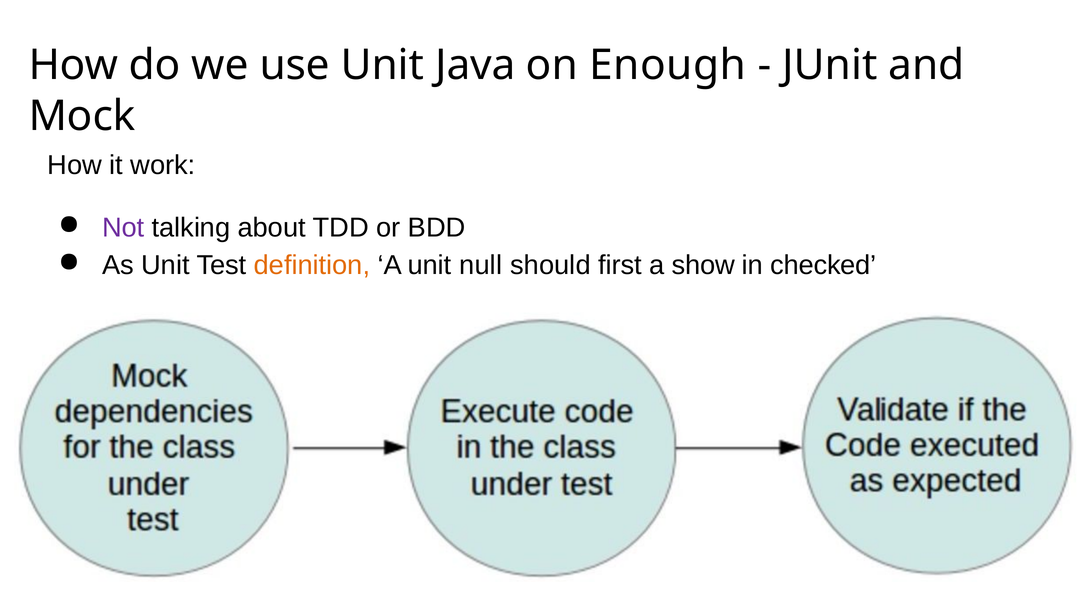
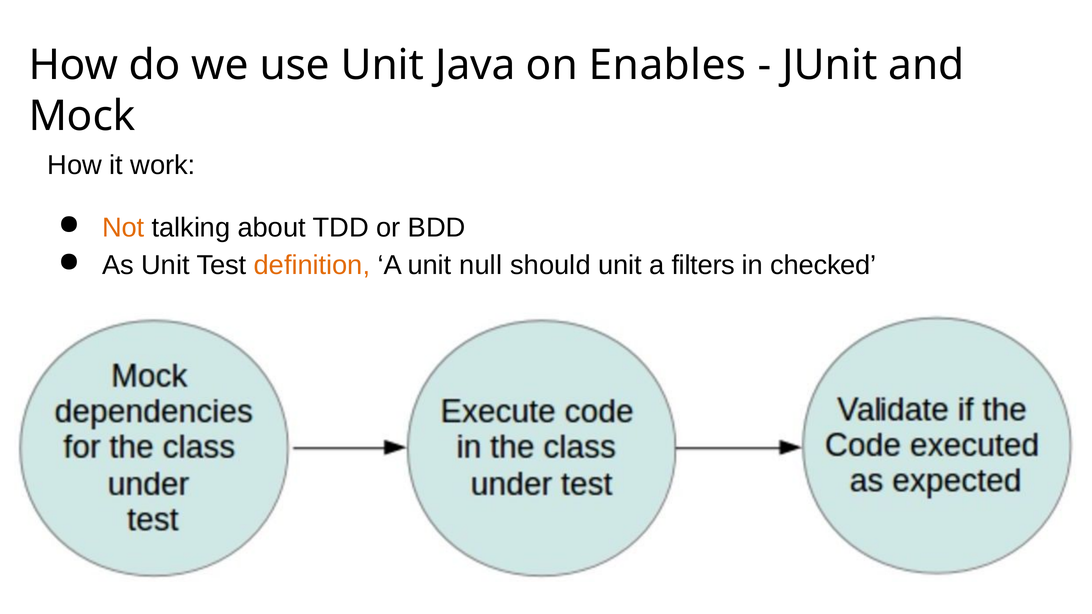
Enough: Enough -> Enables
Not colour: purple -> orange
should first: first -> unit
show: show -> filters
